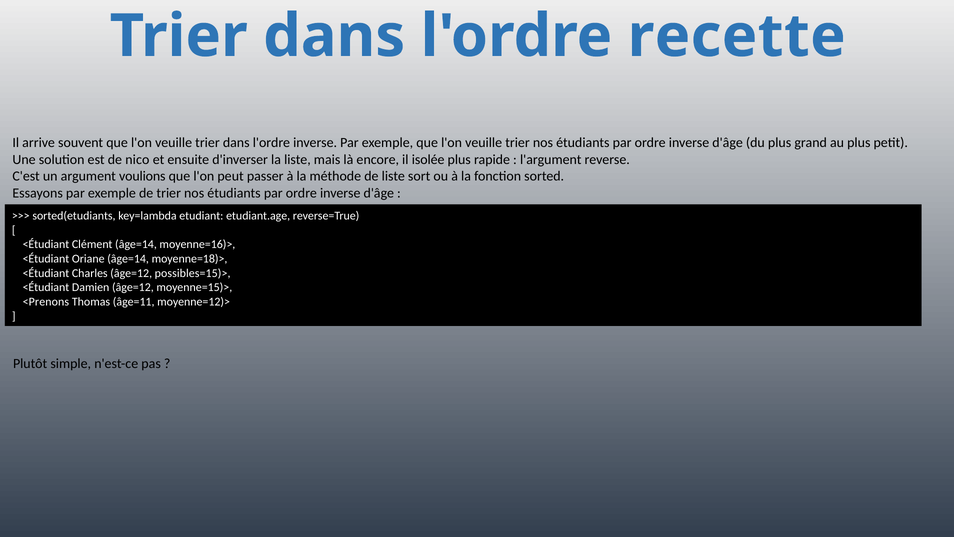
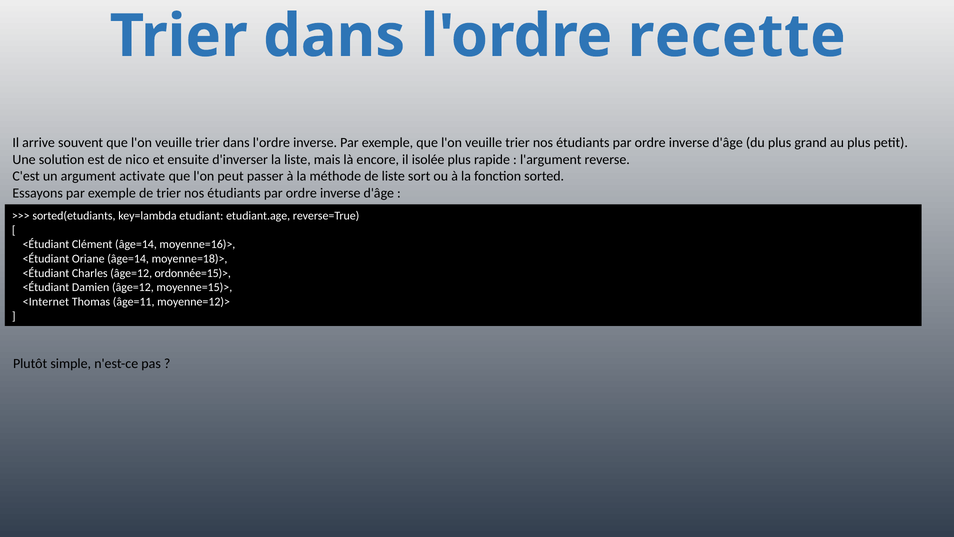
voulions: voulions -> activate
possibles=15)>: possibles=15)> -> ordonnée=15)>
<Prenons: <Prenons -> <Internet
